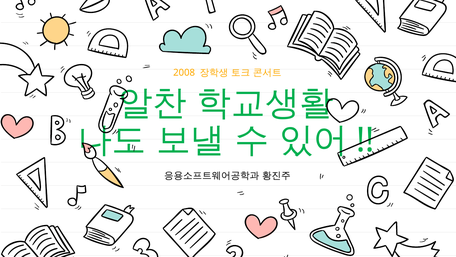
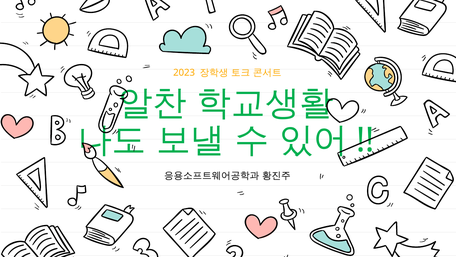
2008: 2008 -> 2023
